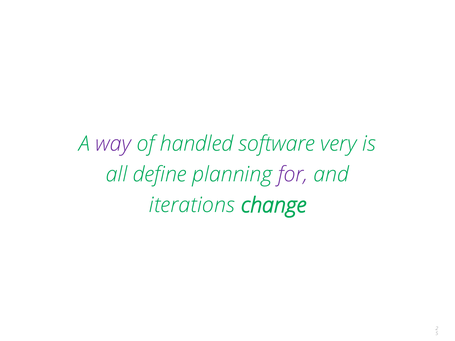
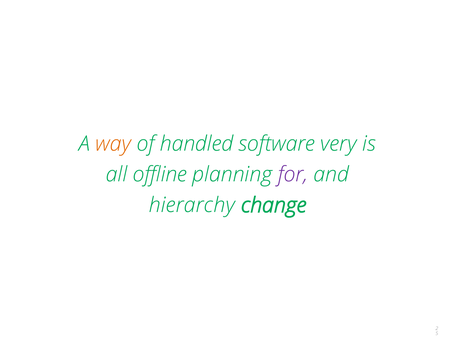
way colour: purple -> orange
define: define -> offline
iterations: iterations -> hierarchy
